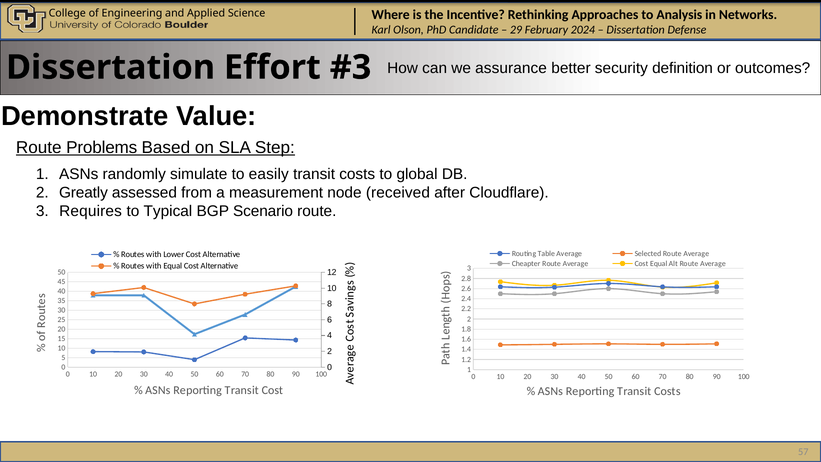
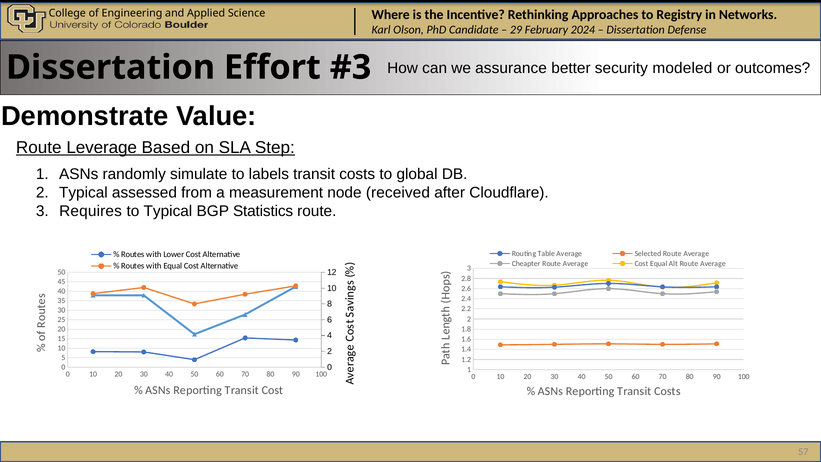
Analysis: Analysis -> Registry
definition: definition -> modeled
Problems: Problems -> Leverage
easily: easily -> labels
Greatly at (83, 193): Greatly -> Typical
Scenario: Scenario -> Statistics
